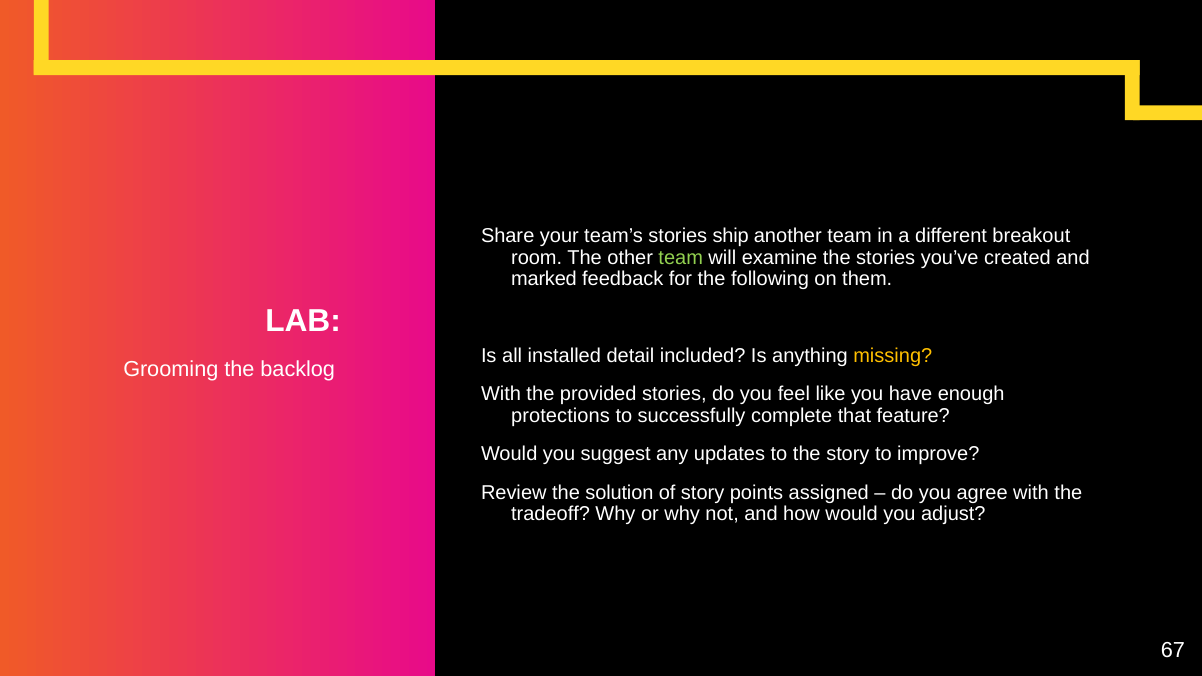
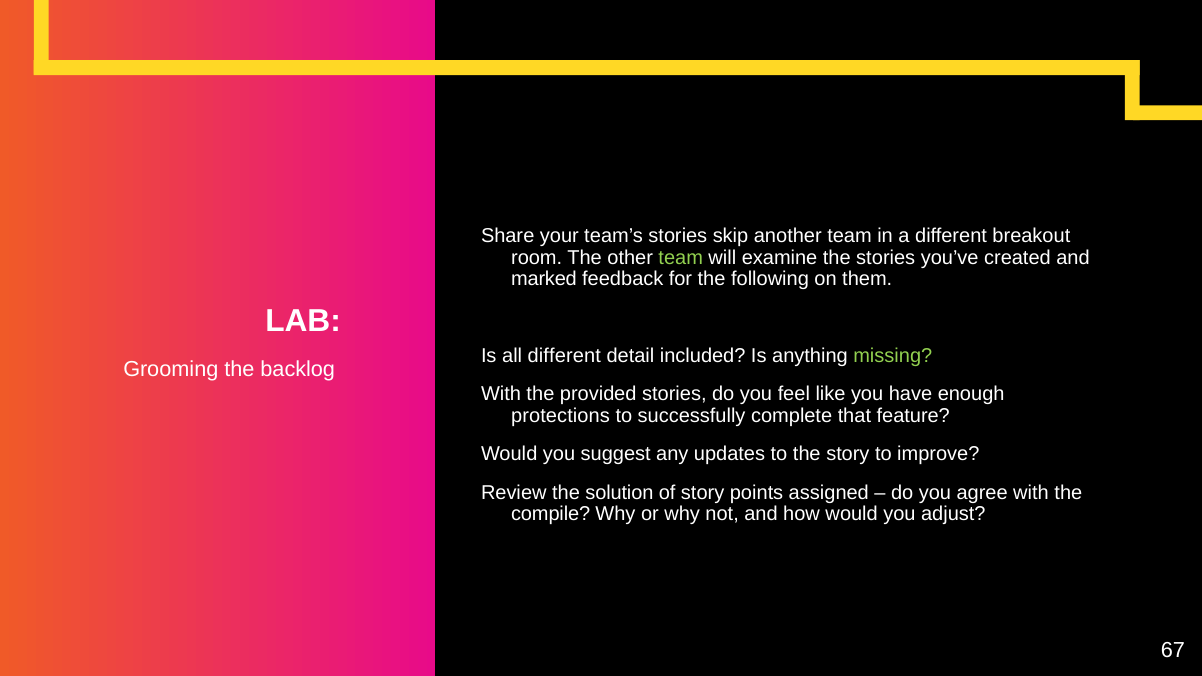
ship: ship -> skip
all installed: installed -> different
missing colour: yellow -> light green
tradeoff: tradeoff -> compile
